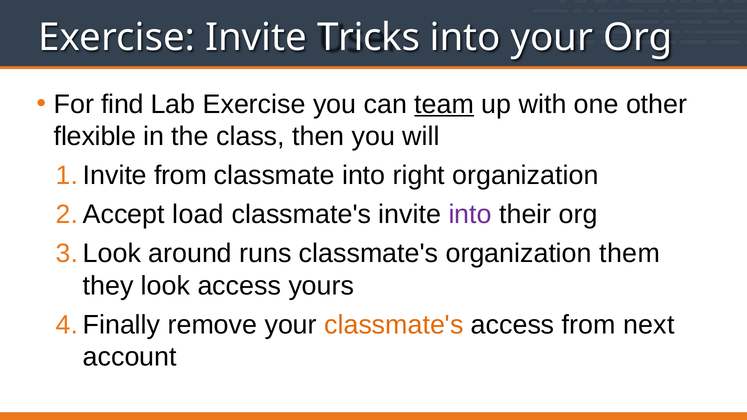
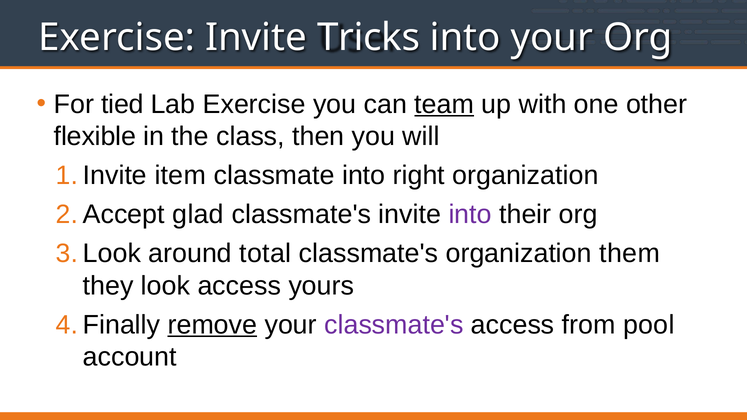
find: find -> tied
from at (181, 176): from -> item
load: load -> glad
runs: runs -> total
remove underline: none -> present
classmate's at (394, 325) colour: orange -> purple
next: next -> pool
